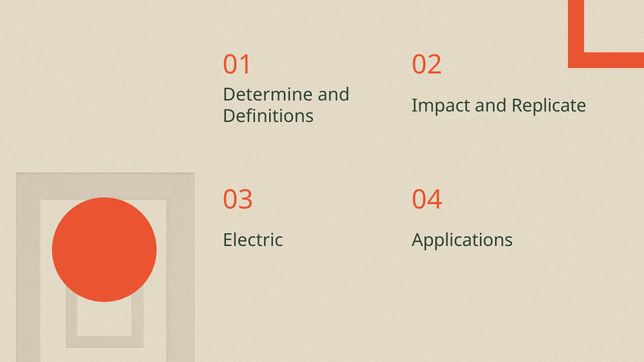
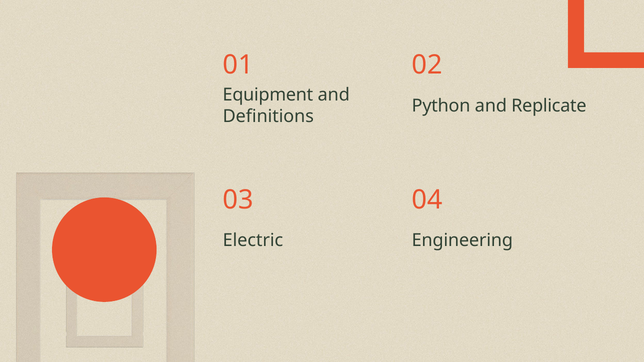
Determine: Determine -> Equipment
Impact: Impact -> Python
Applications: Applications -> Engineering
